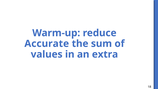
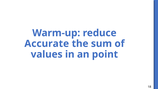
extra: extra -> point
